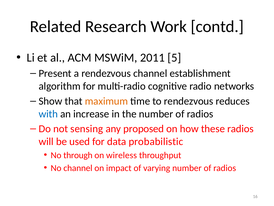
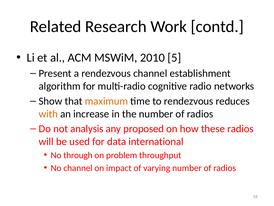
2011: 2011 -> 2010
with colour: blue -> orange
sensing: sensing -> analysis
probabilistic: probabilistic -> international
wireless: wireless -> problem
